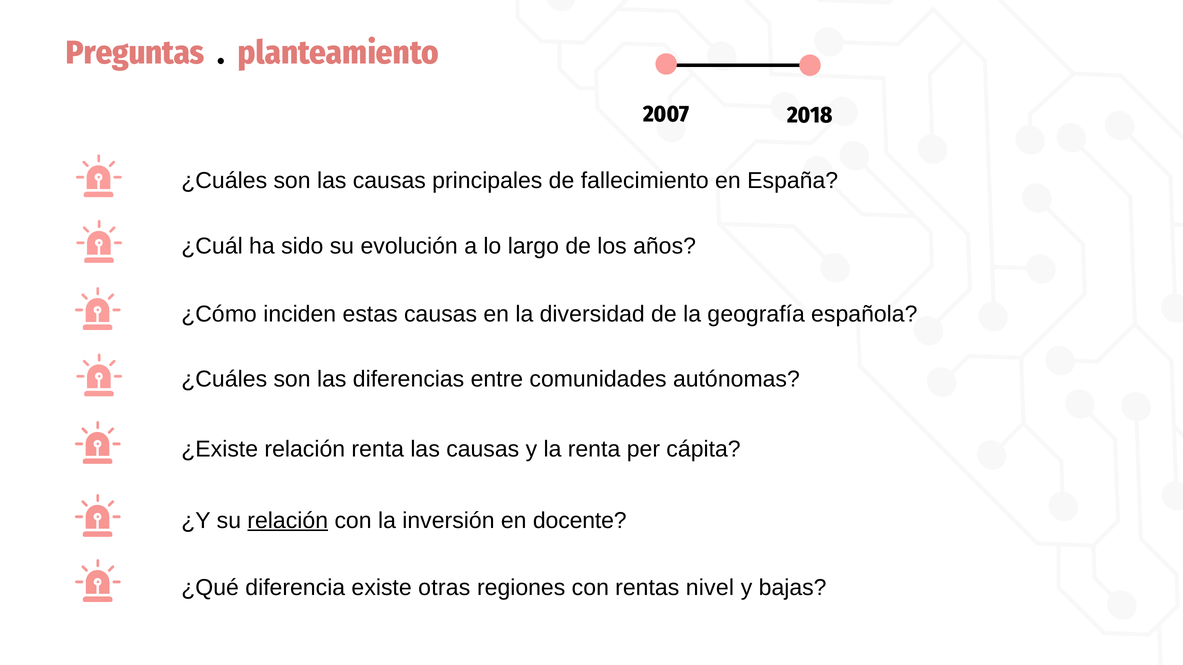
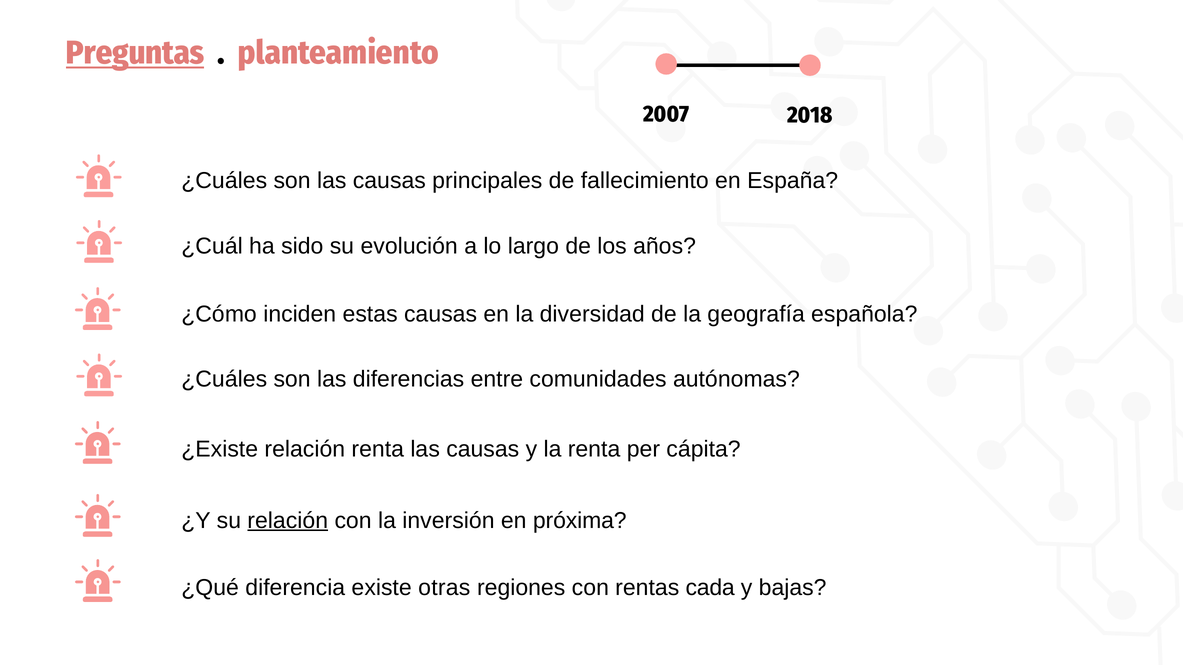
Preguntas underline: none -> present
docente: docente -> próxima
nivel: nivel -> cada
